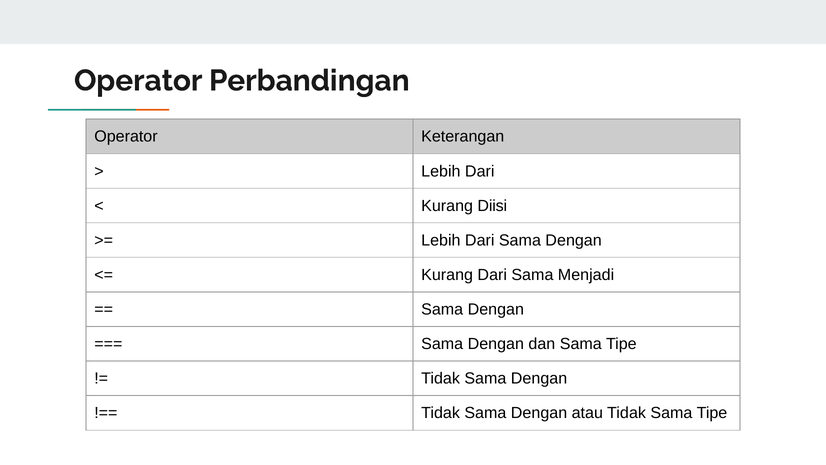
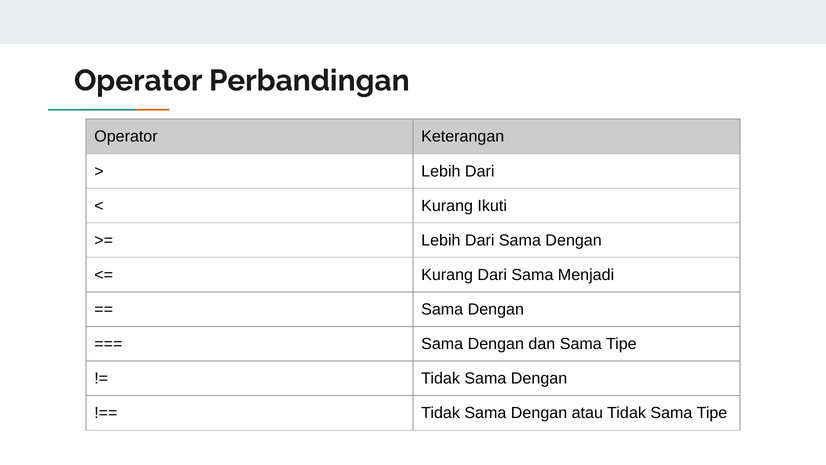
Diisi: Diisi -> Ikuti
